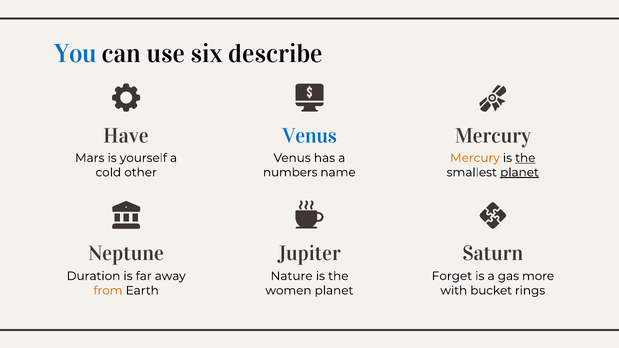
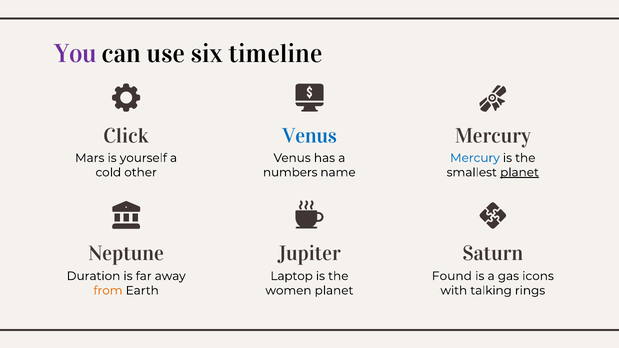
You colour: blue -> purple
describe: describe -> timeline
Have: Have -> Click
Mercury at (475, 158) colour: orange -> blue
the at (525, 158) underline: present -> none
Nature: Nature -> Laptop
Forget: Forget -> Found
more: more -> icons
bucket: bucket -> talking
